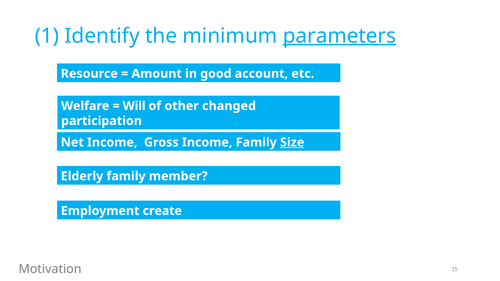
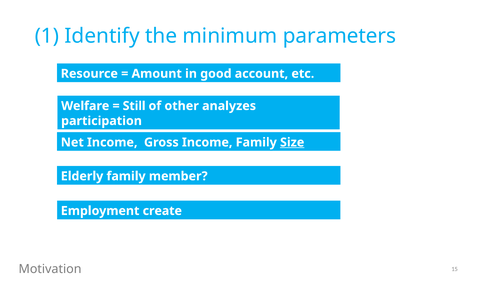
parameters underline: present -> none
Will: Will -> Still
changed: changed -> analyzes
